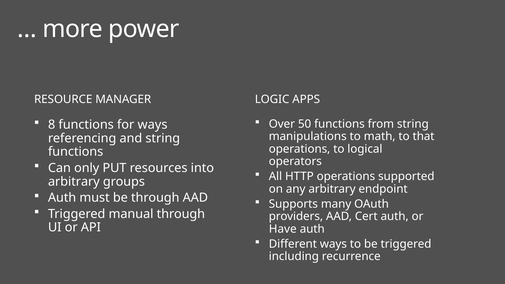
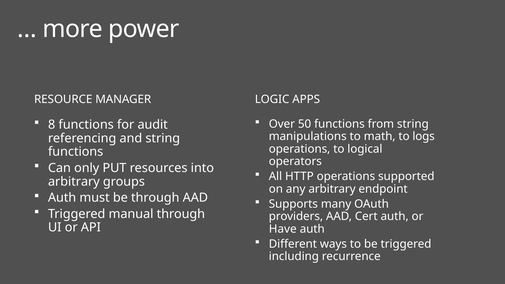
for ways: ways -> audit
that: that -> logs
